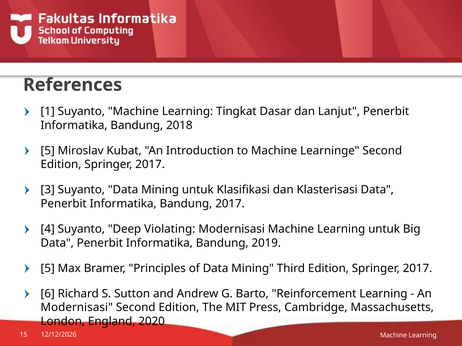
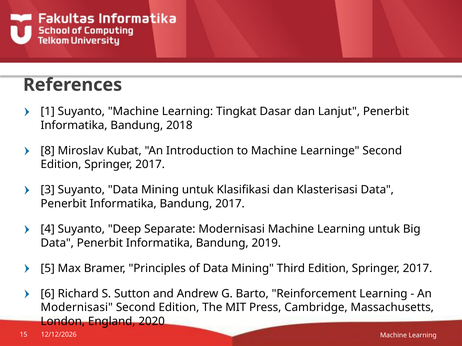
5 at (48, 151): 5 -> 8
Violating: Violating -> Separate
